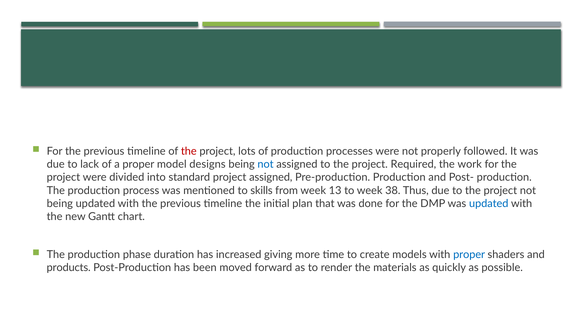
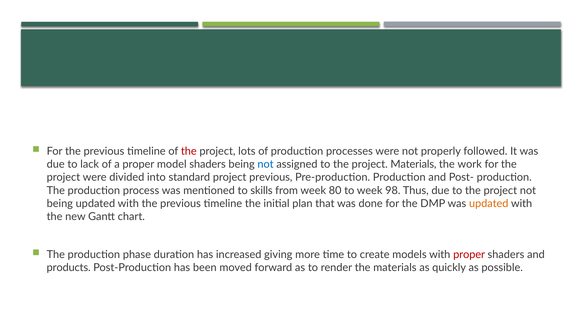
model designs: designs -> shaders
project Required: Required -> Materials
project assigned: assigned -> previous
13: 13 -> 80
38: 38 -> 98
updated at (489, 204) colour: blue -> orange
proper at (469, 255) colour: blue -> red
